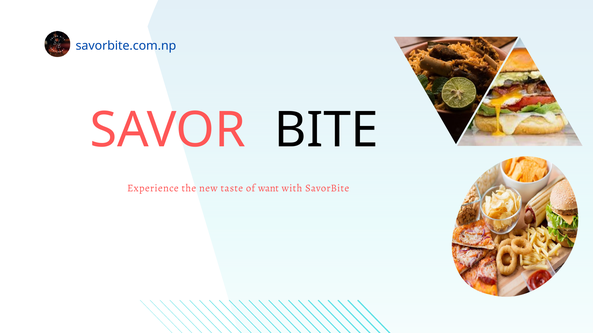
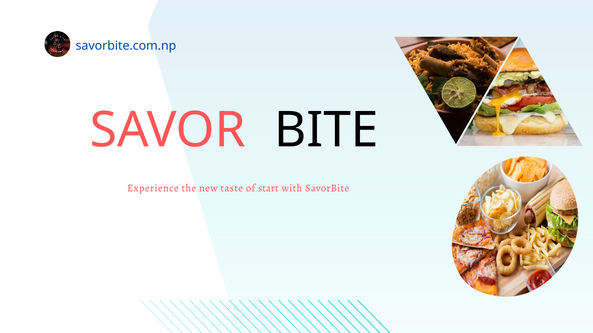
want: want -> start
